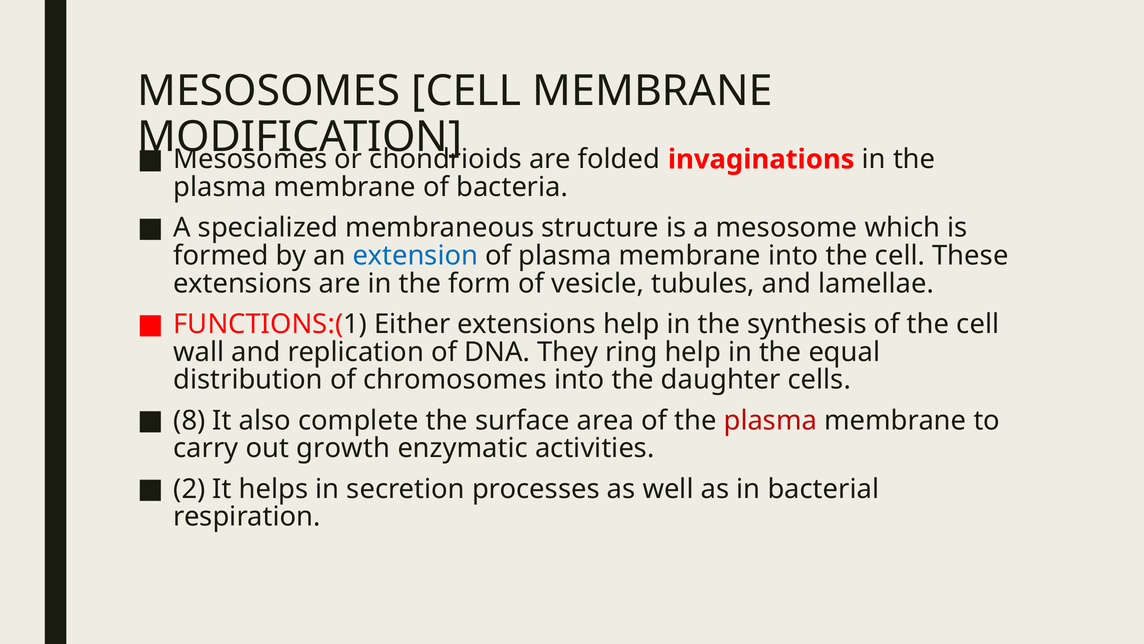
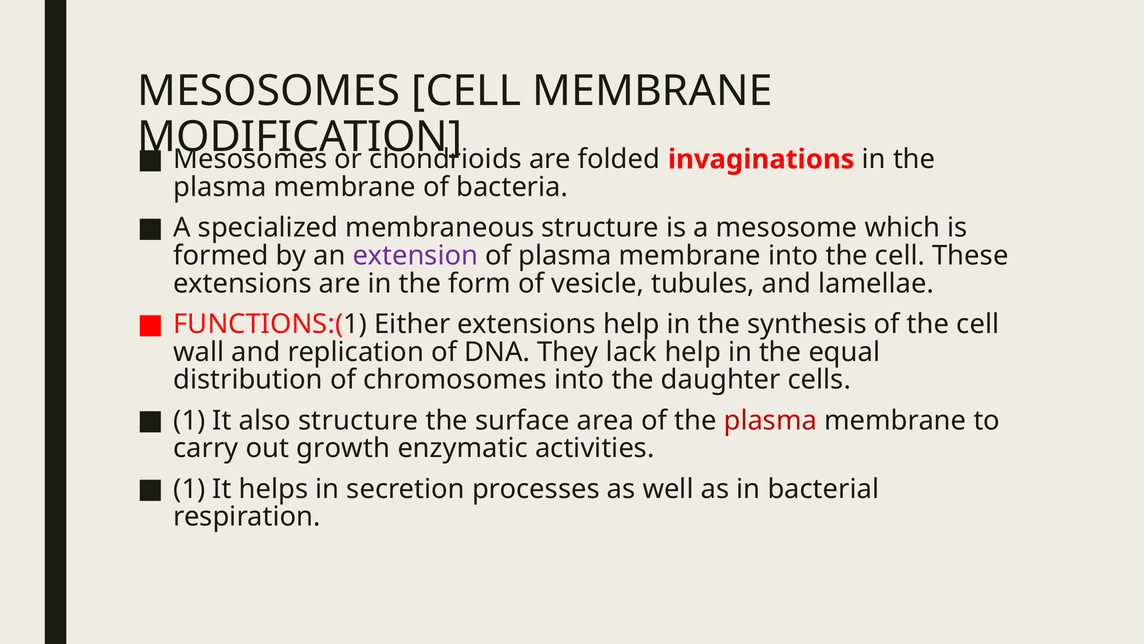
extension colour: blue -> purple
ring: ring -> lack
8 at (189, 420): 8 -> 1
also complete: complete -> structure
2 at (189, 489): 2 -> 1
